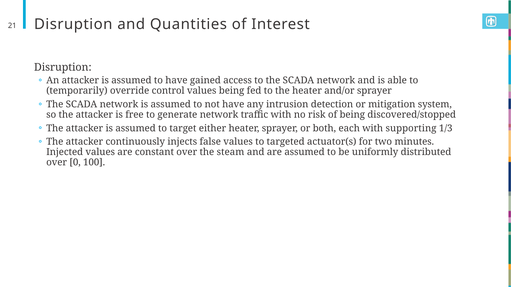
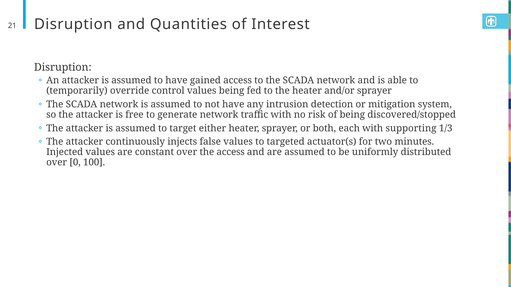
the steam: steam -> access
